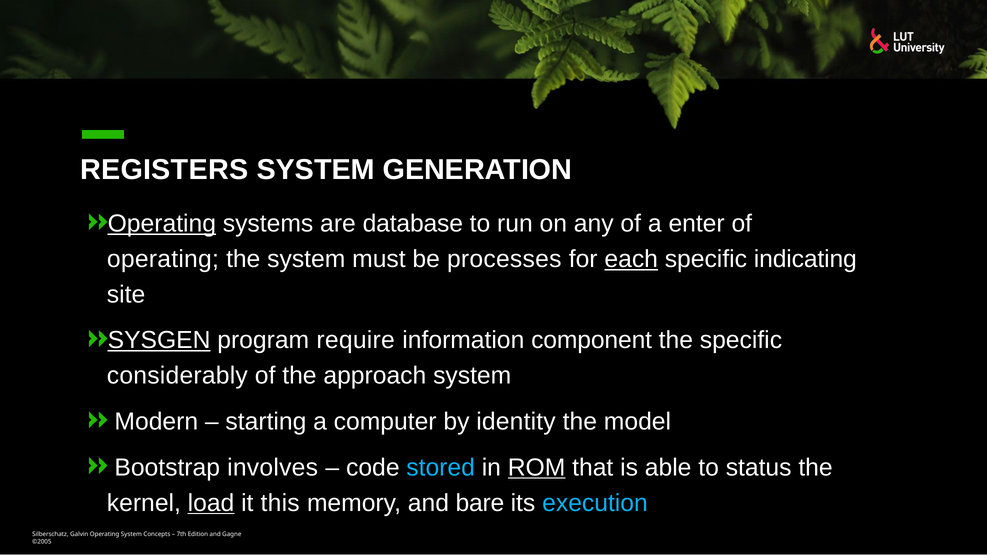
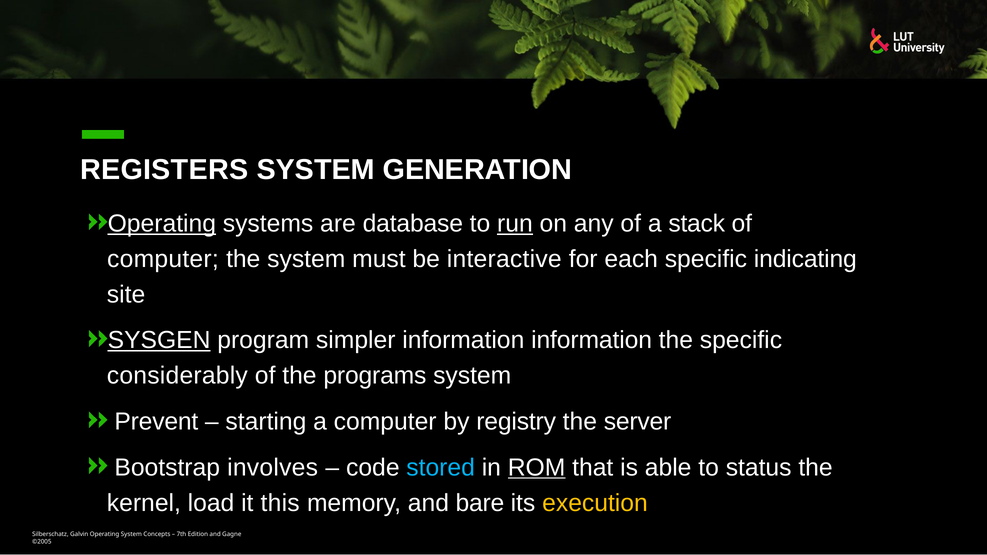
run underline: none -> present
enter: enter -> stack
operating at (163, 259): operating -> computer
processes: processes -> interactive
each underline: present -> none
require: require -> simpler
information component: component -> information
approach: approach -> programs
Modern: Modern -> Prevent
identity: identity -> registry
model: model -> server
load underline: present -> none
execution colour: light blue -> yellow
